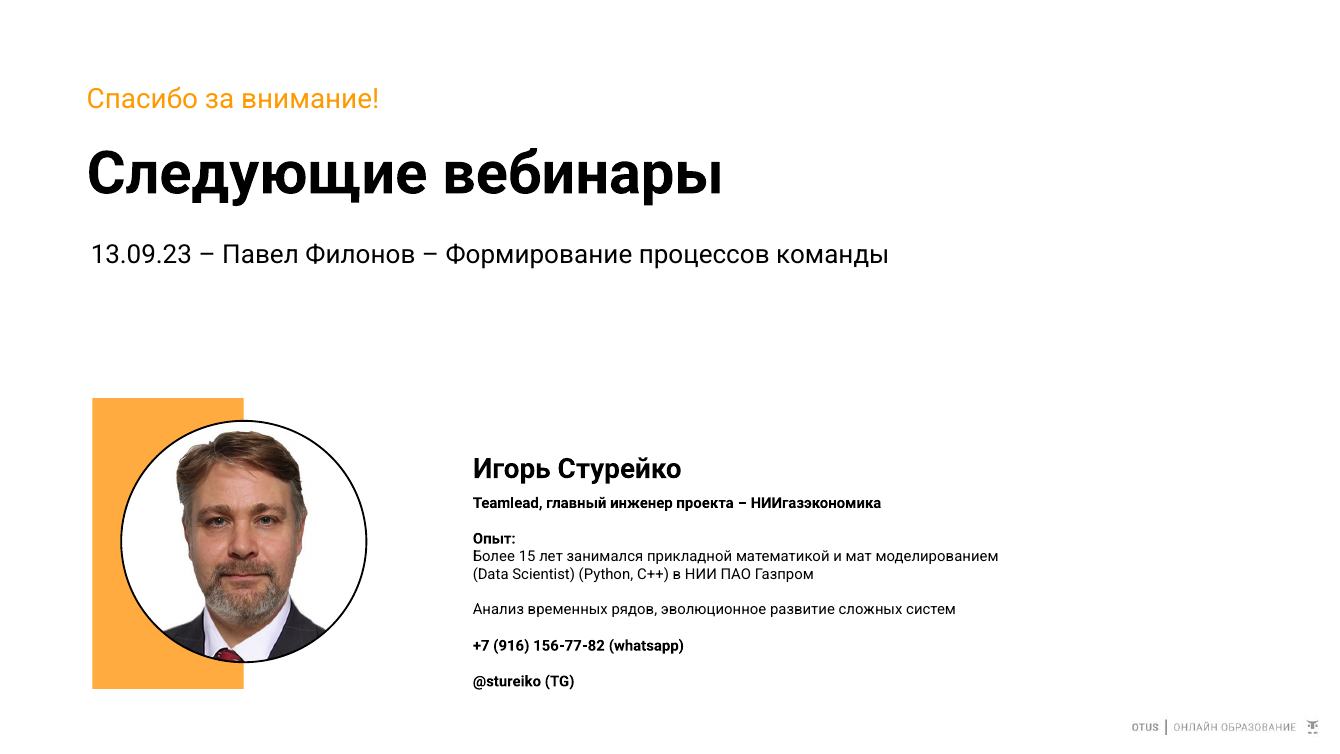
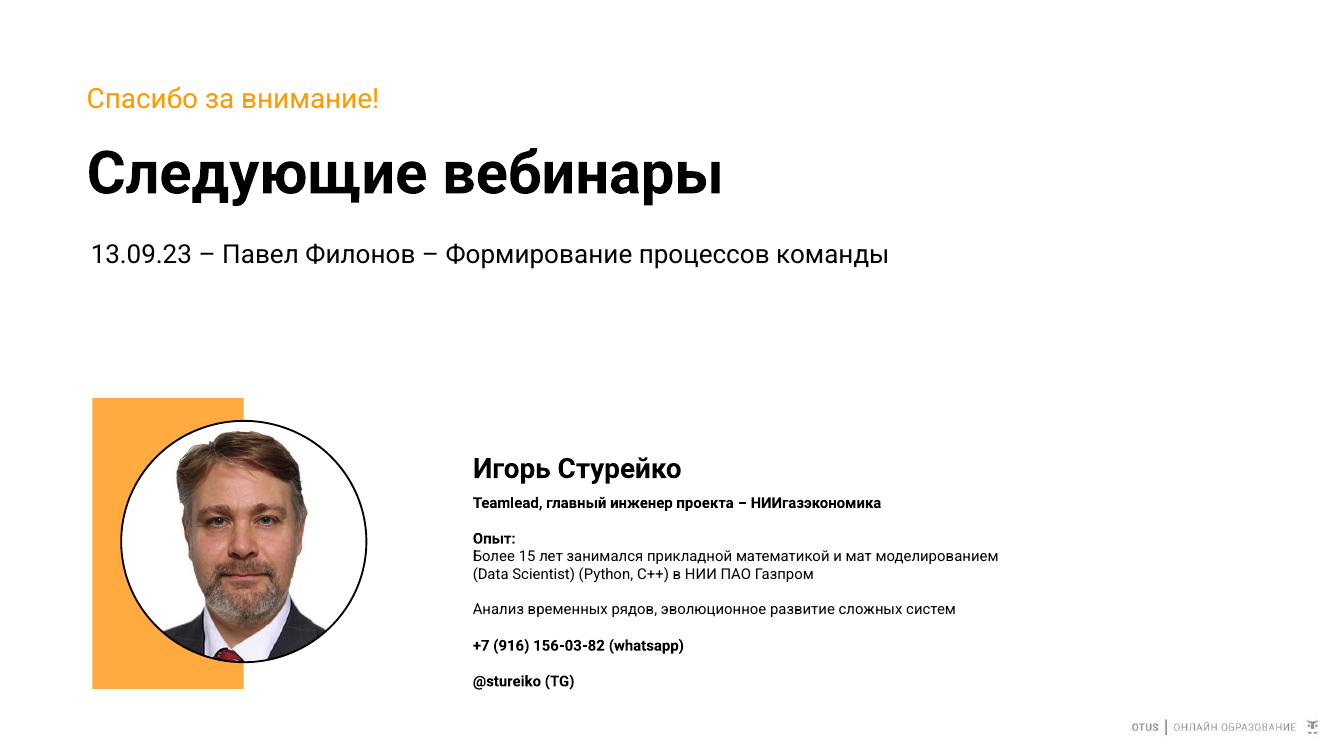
156-77-82: 156-77-82 -> 156-03-82
